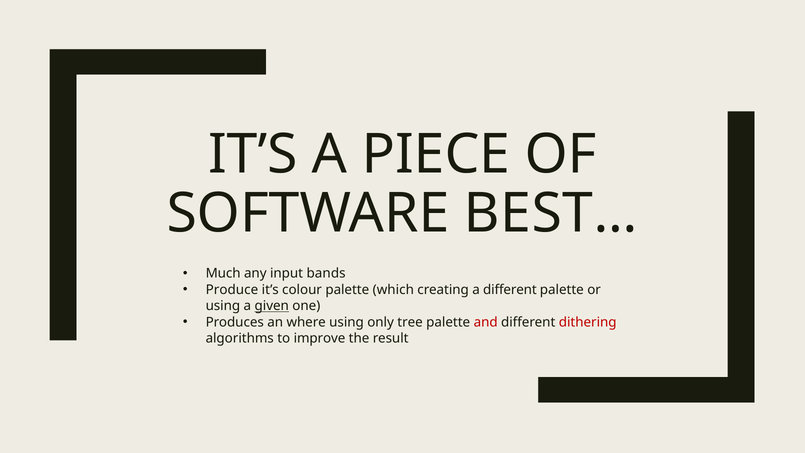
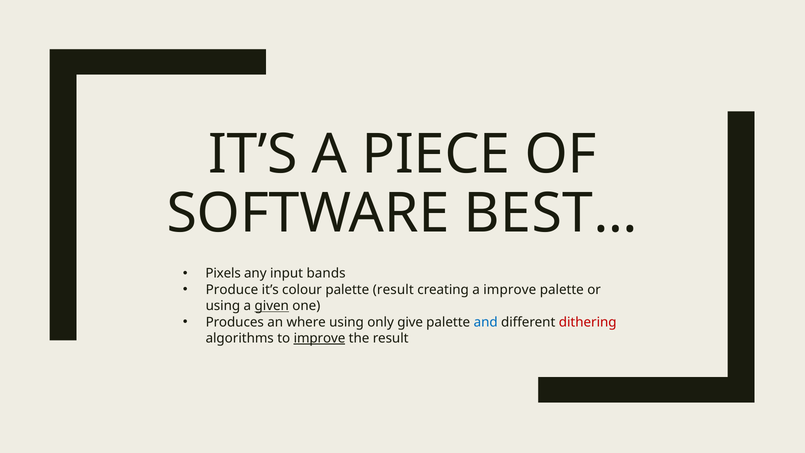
Much: Much -> Pixels
palette which: which -> result
a different: different -> improve
tree: tree -> give
and colour: red -> blue
improve at (319, 338) underline: none -> present
